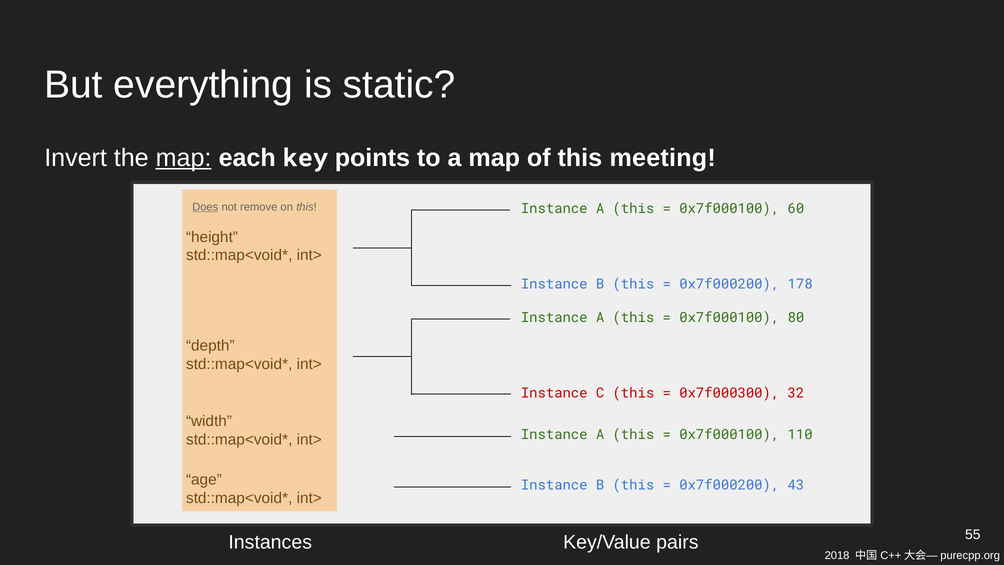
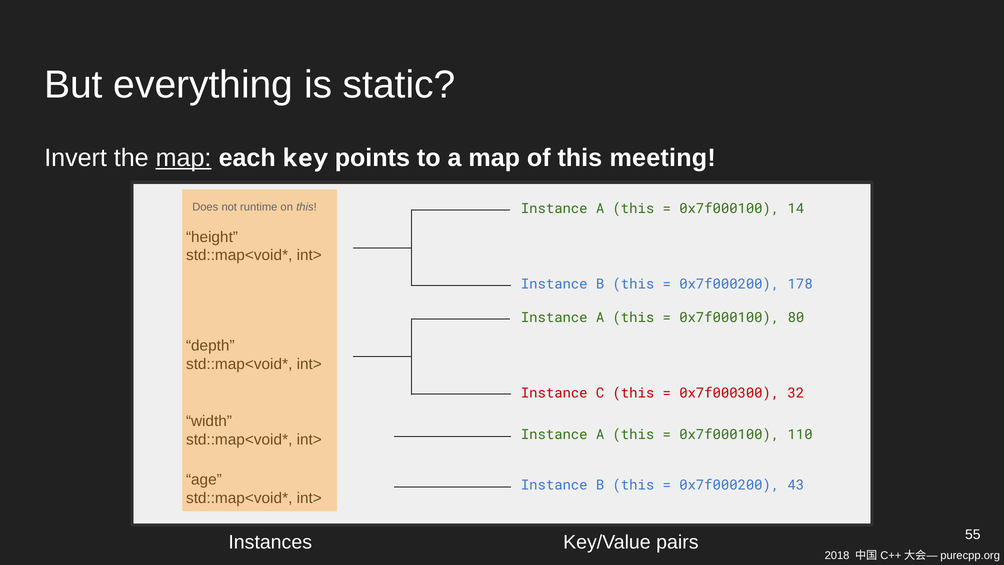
Does underline: present -> none
remove: remove -> runtime
60: 60 -> 14
